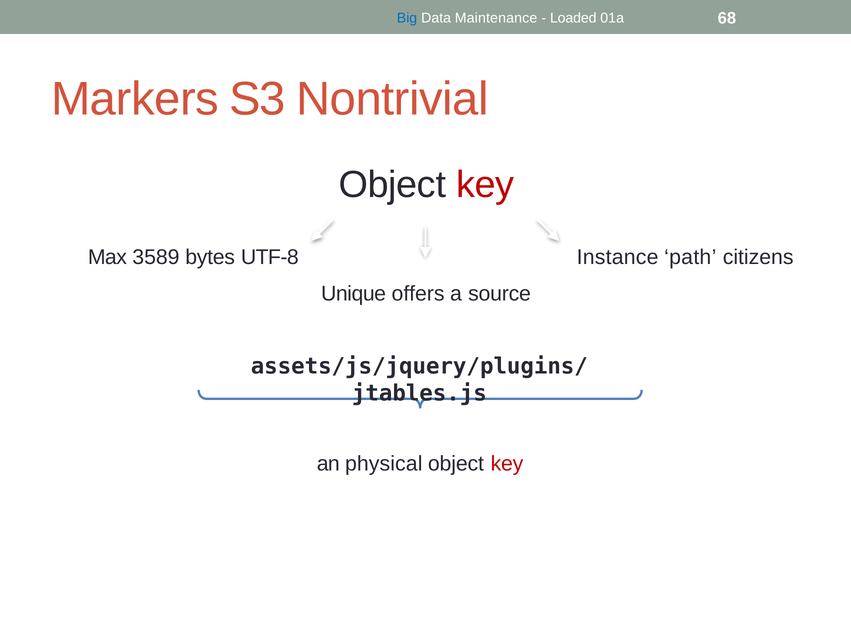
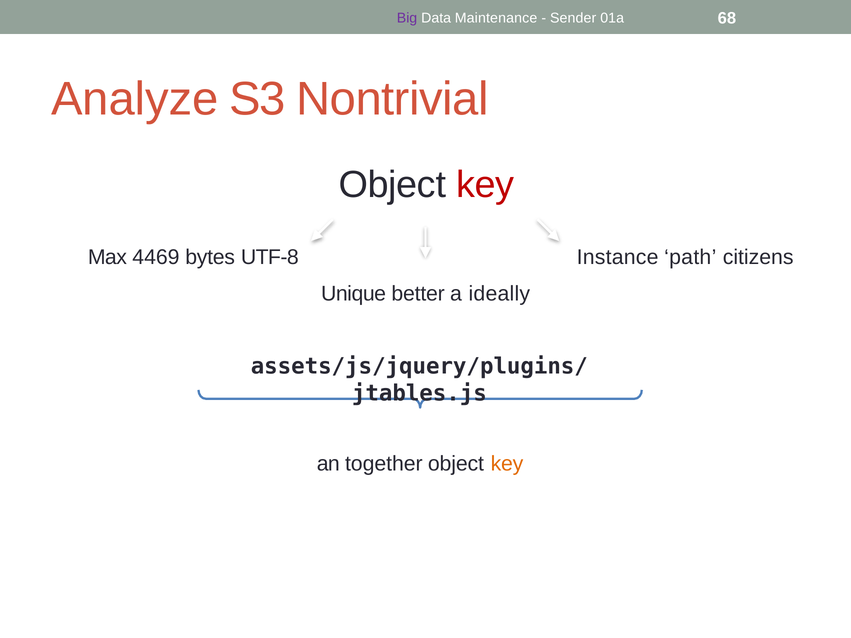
Big colour: blue -> purple
Loaded: Loaded -> Sender
Markers: Markers -> Analyze
3589: 3589 -> 4469
offers: offers -> better
source: source -> ideally
physical: physical -> together
key at (507, 464) colour: red -> orange
